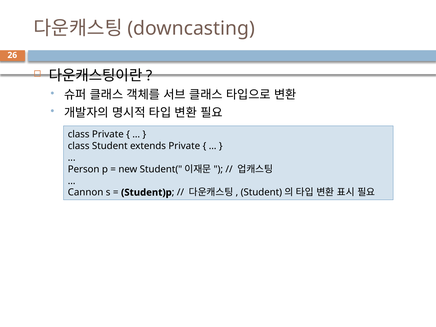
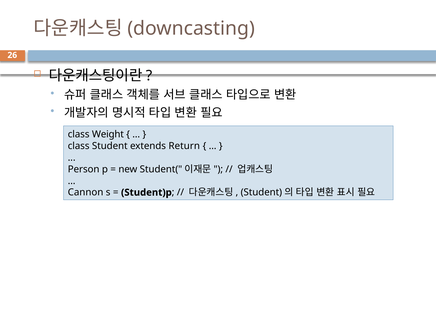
class Private: Private -> Weight
extends Private: Private -> Return
